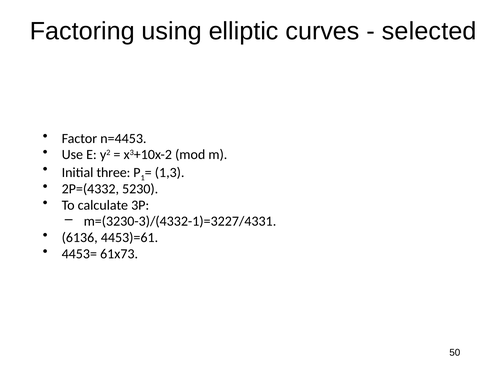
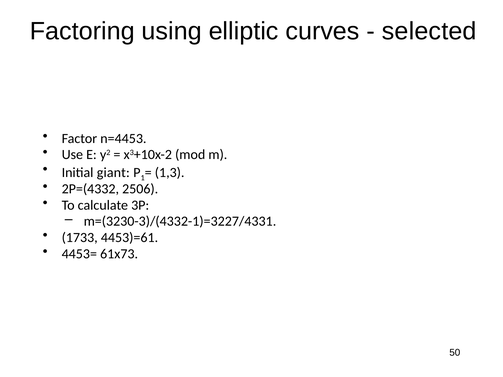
three: three -> giant
5230: 5230 -> 2506
6136: 6136 -> 1733
